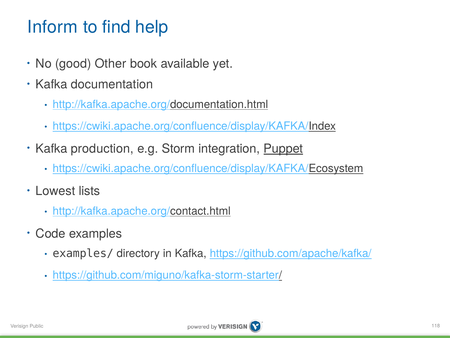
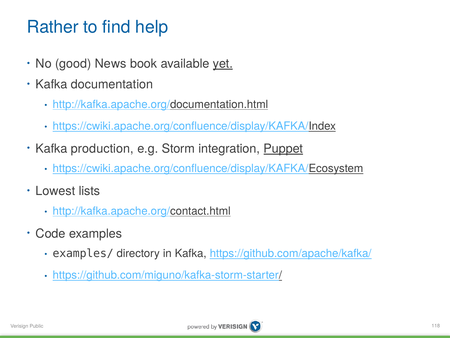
Inform: Inform -> Rather
Other: Other -> News
yet underline: none -> present
